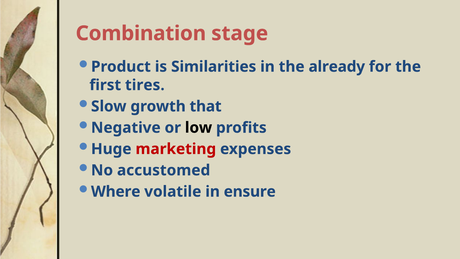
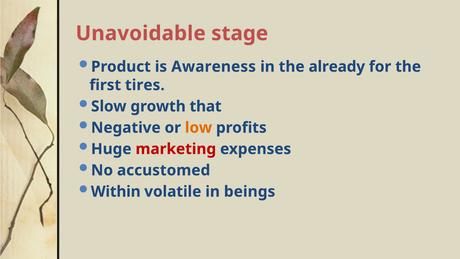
Combination: Combination -> Unavoidable
Similarities: Similarities -> Awareness
low colour: black -> orange
Where: Where -> Within
ensure: ensure -> beings
